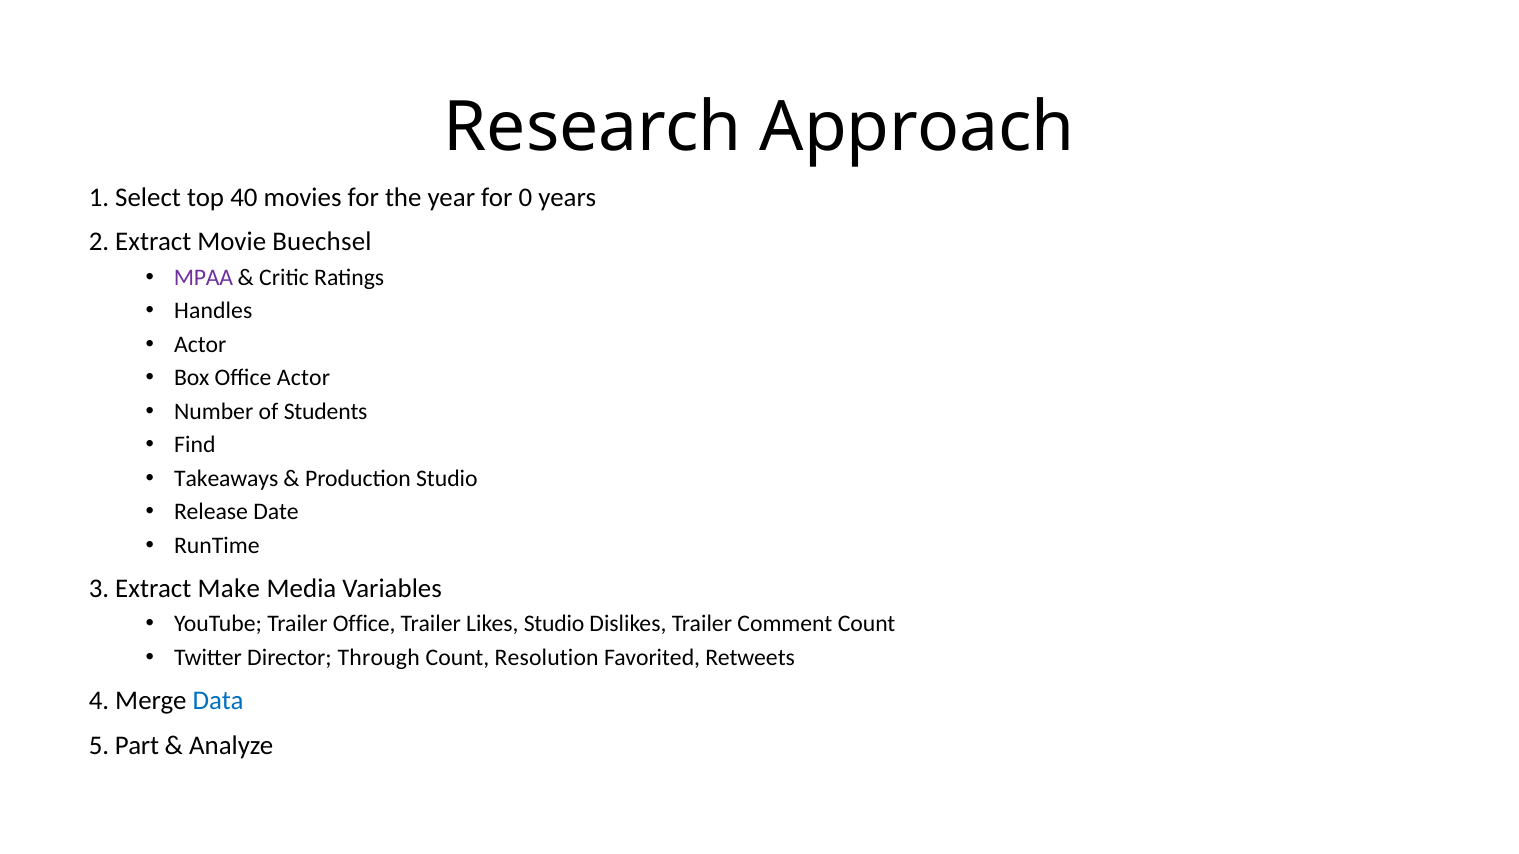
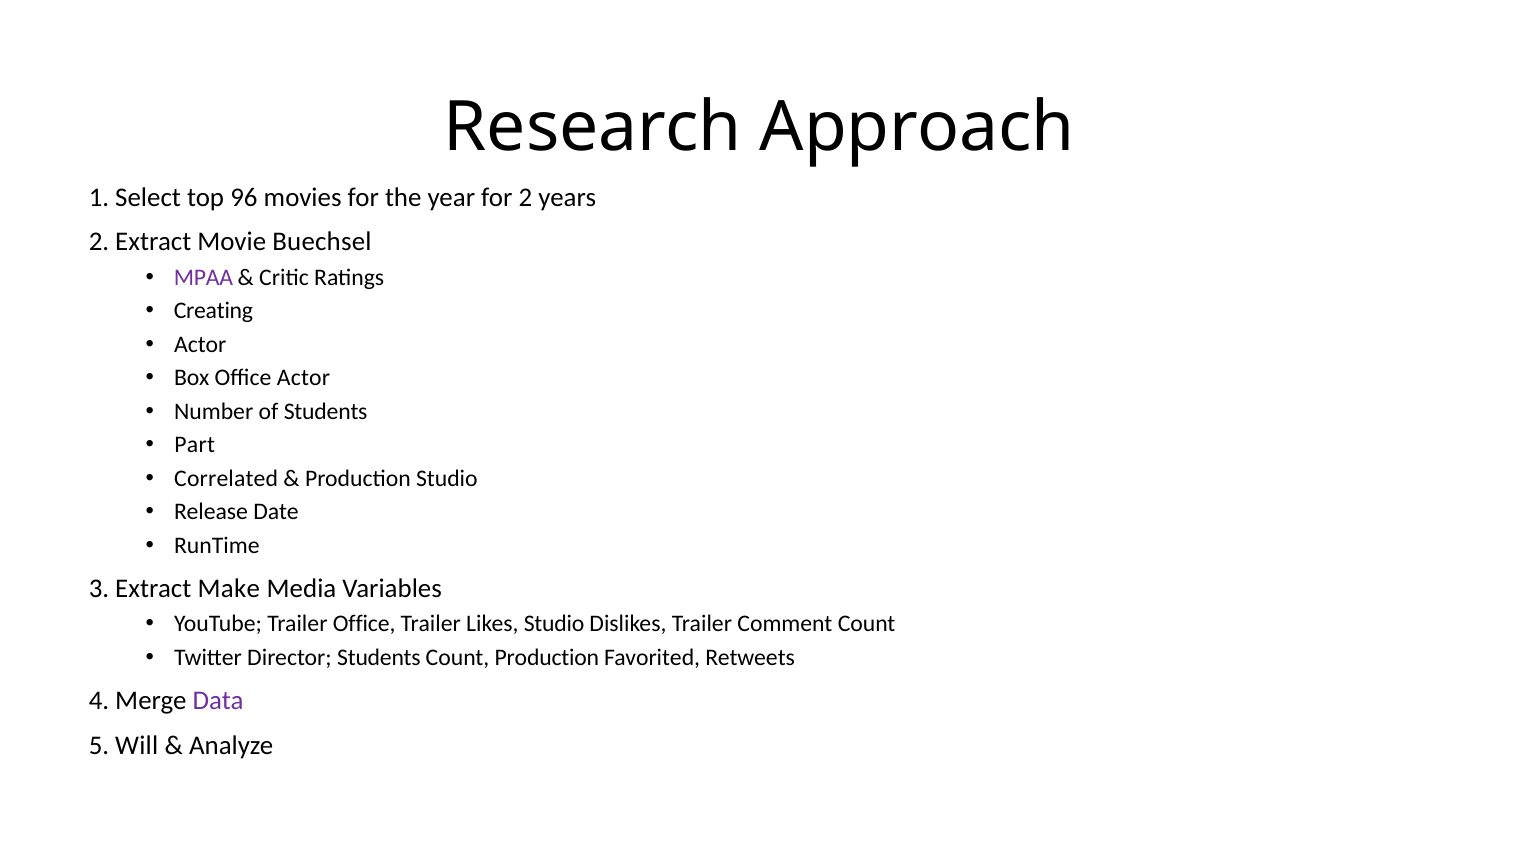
40: 40 -> 96
for 0: 0 -> 2
Handles: Handles -> Creating
Find: Find -> Part
Takeaways: Takeaways -> Correlated
Director Through: Through -> Students
Count Resolution: Resolution -> Production
Data colour: blue -> purple
Part: Part -> Will
